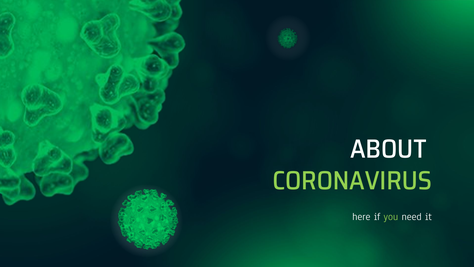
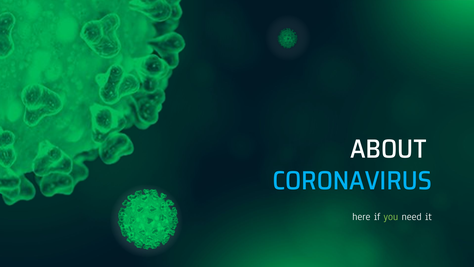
CORONAVIRUS colour: light green -> light blue
